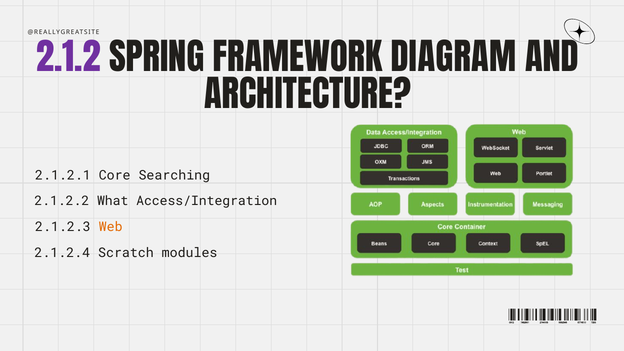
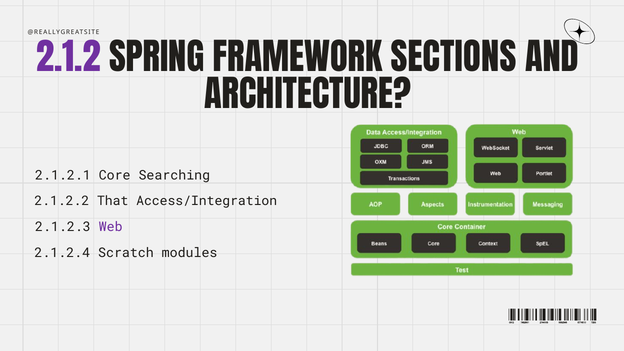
DIAGRAM: DIAGRAM -> SECTIONS
What: What -> That
Web colour: orange -> purple
